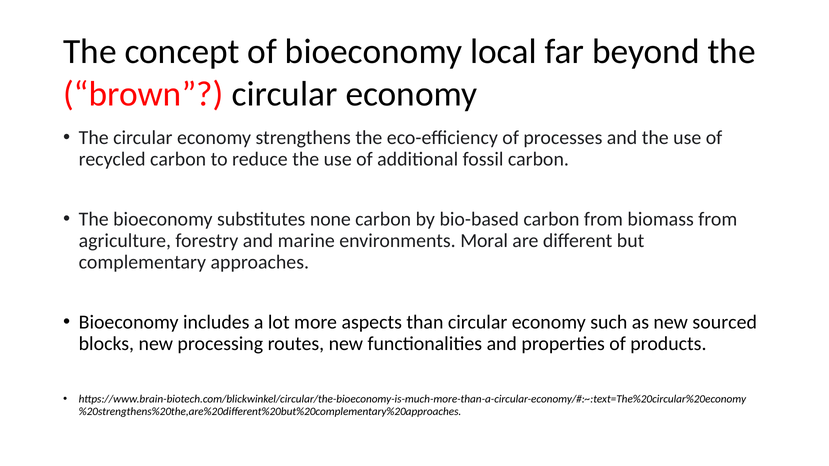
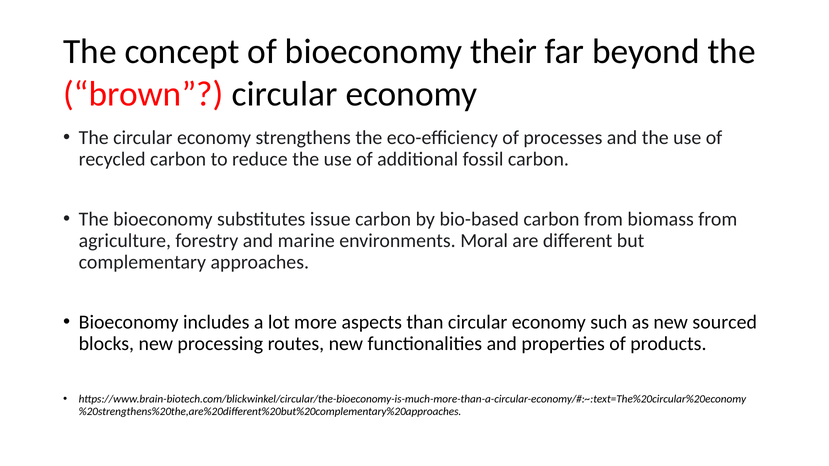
local: local -> their
none: none -> issue
